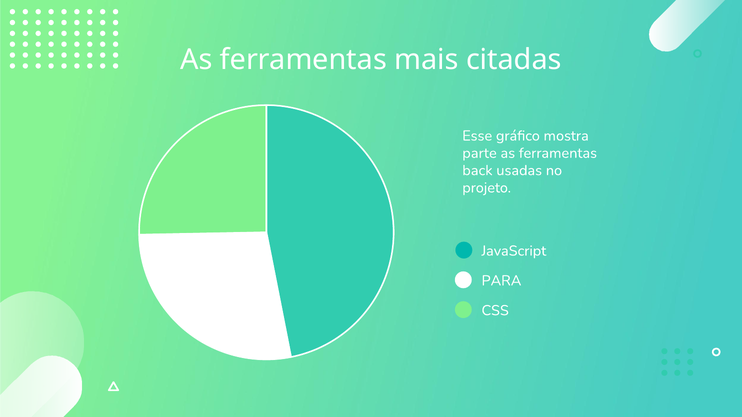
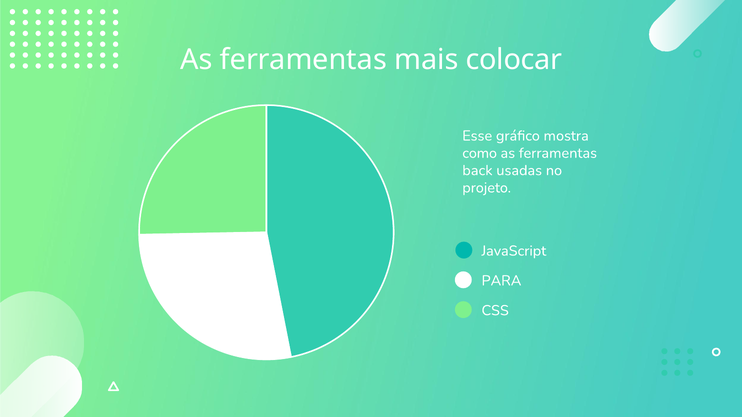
citadas: citadas -> colocar
parte: parte -> como
